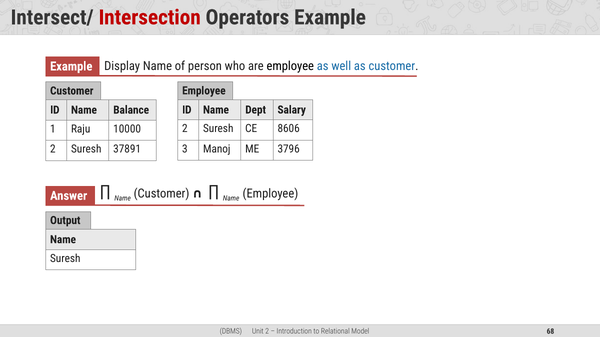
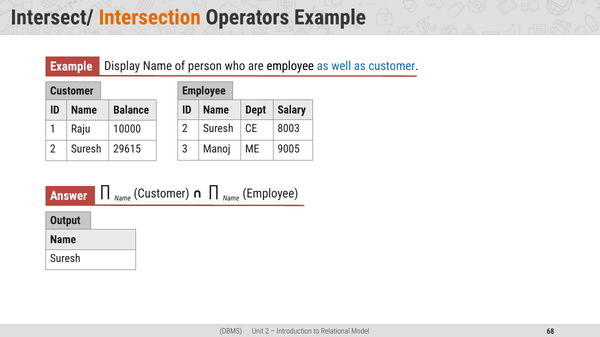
Intersection colour: red -> orange
8606: 8606 -> 8003
3796: 3796 -> 9005
37891: 37891 -> 29615
